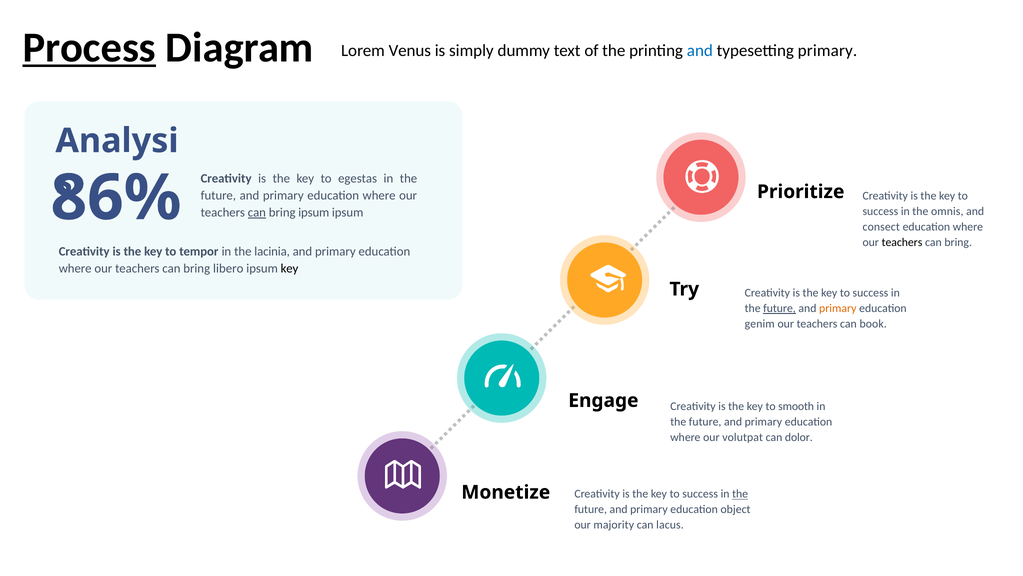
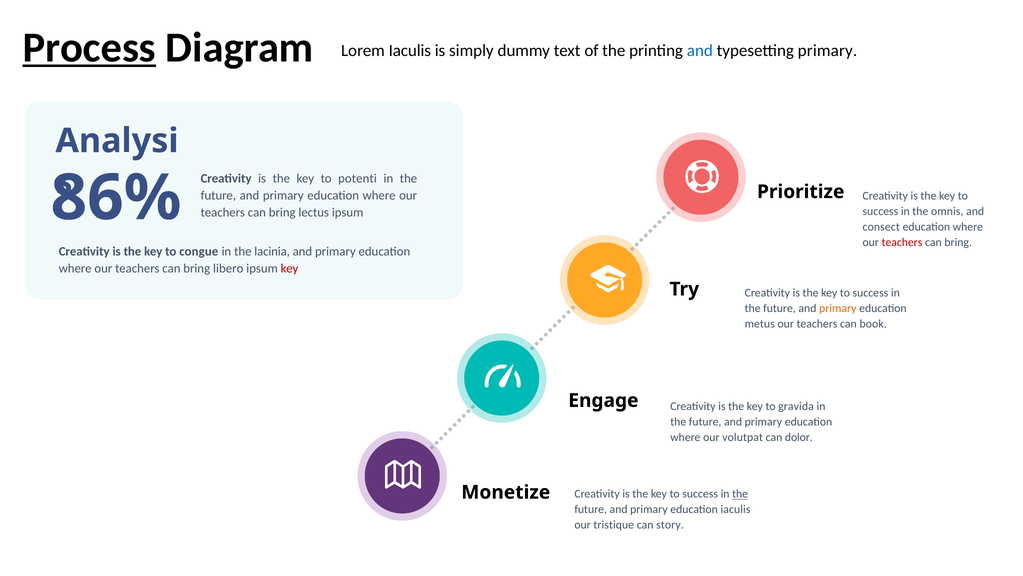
Lorem Venus: Venus -> Iaculis
egestas: egestas -> potenti
can at (257, 212) underline: present -> none
bring ipsum: ipsum -> lectus
teachers at (902, 242) colour: black -> red
tempor: tempor -> congue
key at (290, 268) colour: black -> red
future at (779, 308) underline: present -> none
genim: genim -> metus
smooth: smooth -> gravida
education object: object -> iaculis
majority: majority -> tristique
lacus: lacus -> story
